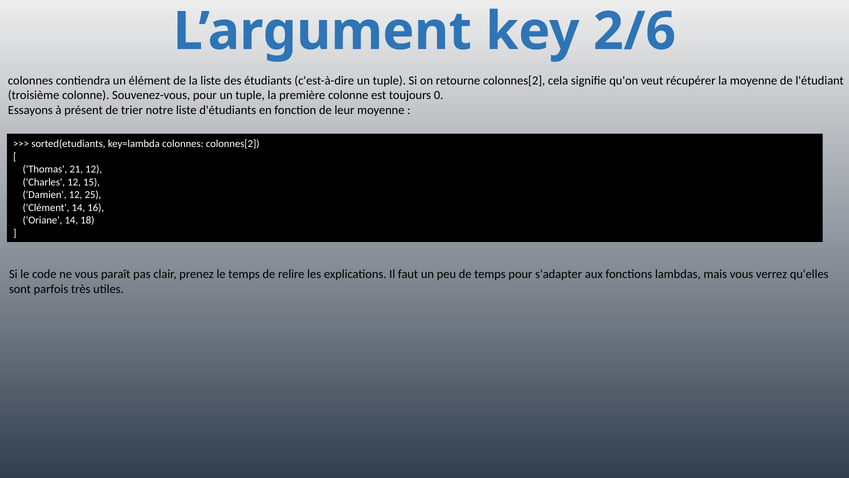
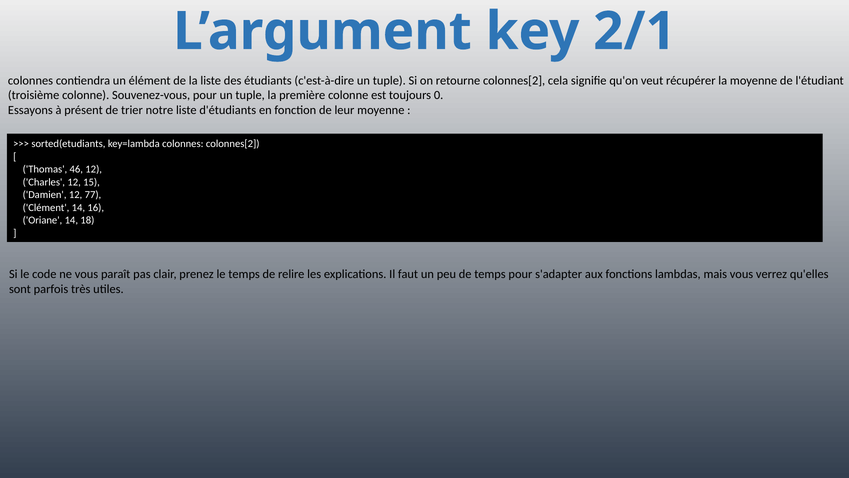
2/6: 2/6 -> 2/1
21: 21 -> 46
25: 25 -> 77
